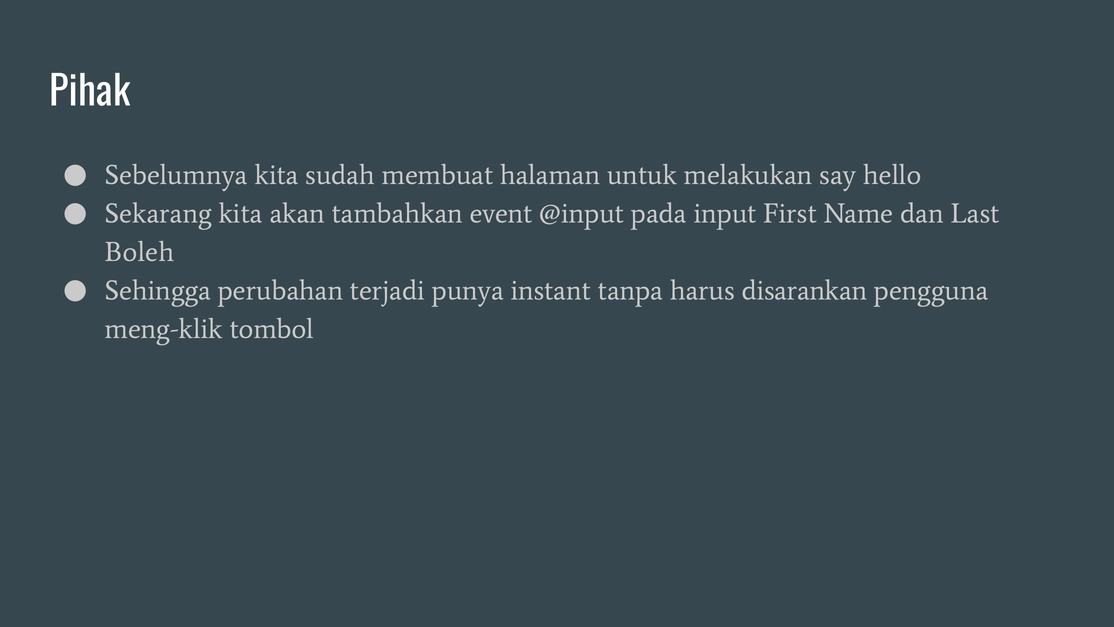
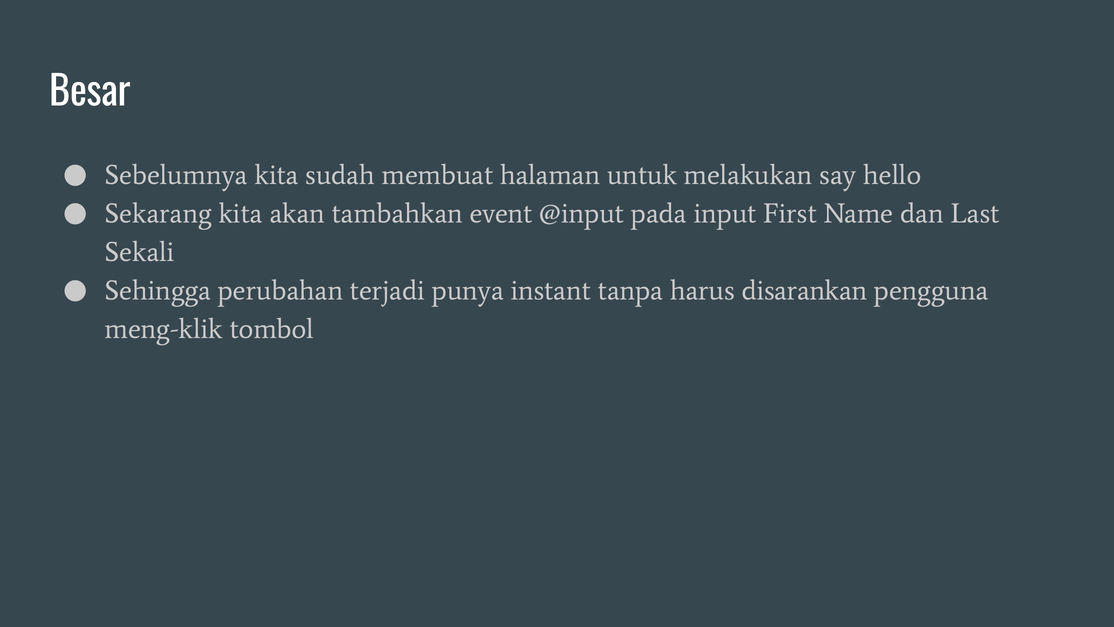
Pihak: Pihak -> Besar
Boleh: Boleh -> Sekali
